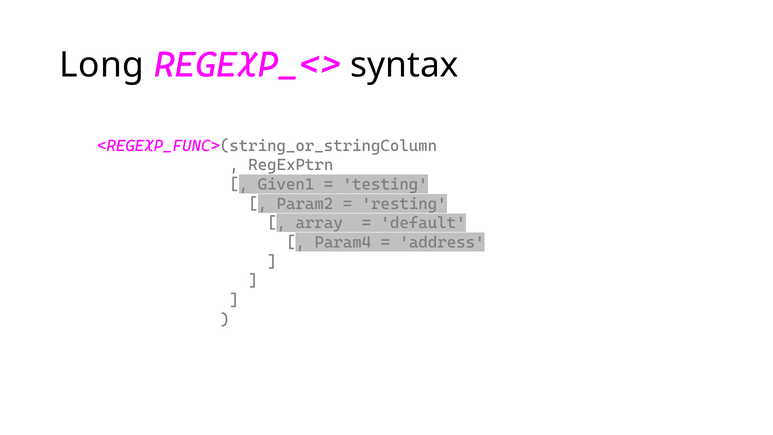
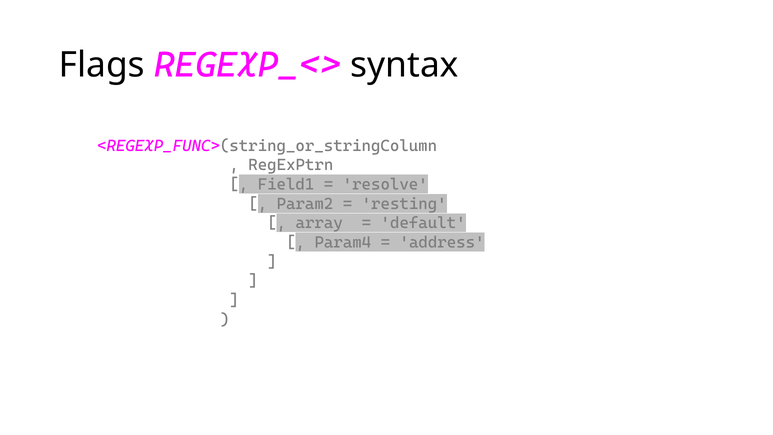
Long: Long -> Flags
Given1: Given1 -> Field1
testing: testing -> resolve
